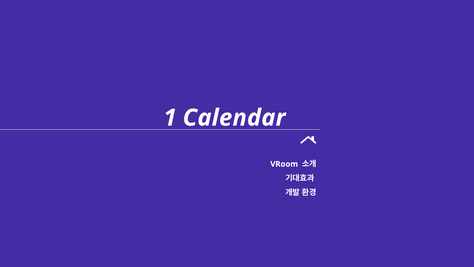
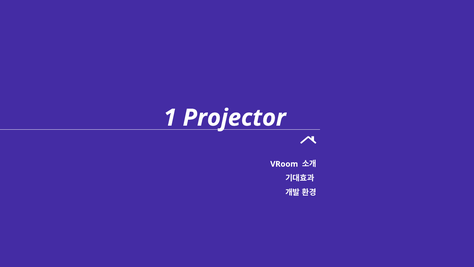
Calendar: Calendar -> Projector
